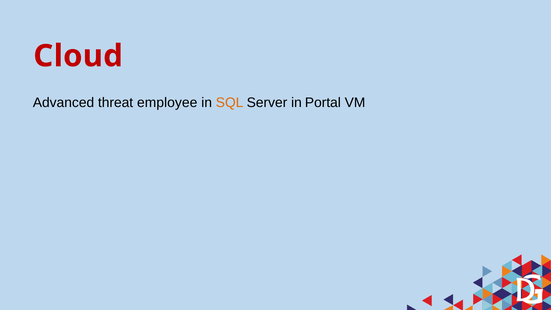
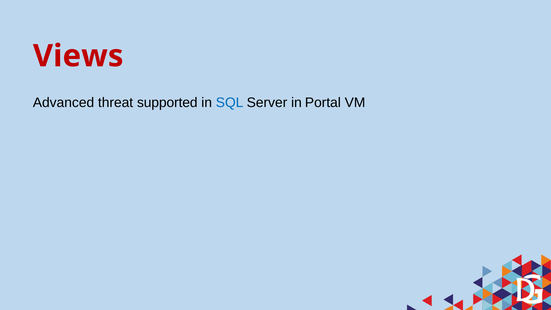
Cloud: Cloud -> Views
employee: employee -> supported
SQL colour: orange -> blue
